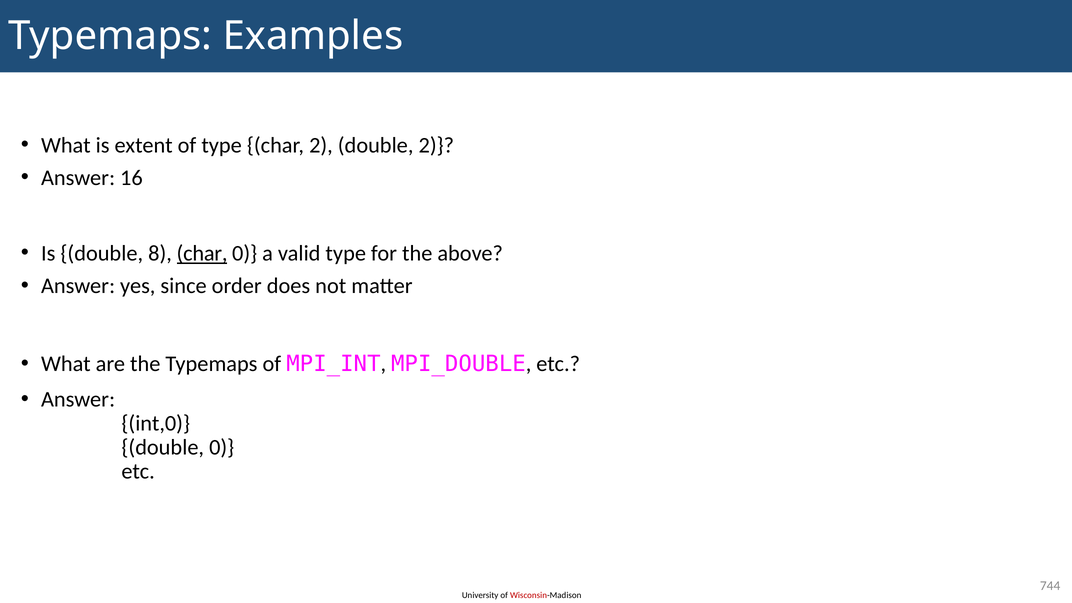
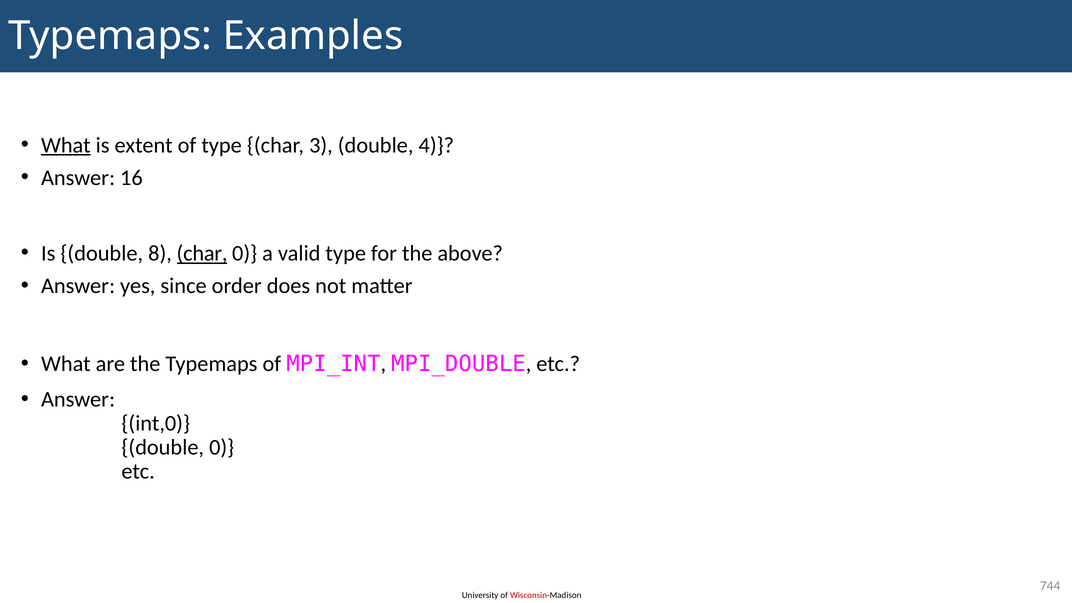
What at (66, 145) underline: none -> present
char 2: 2 -> 3
double 2: 2 -> 4
